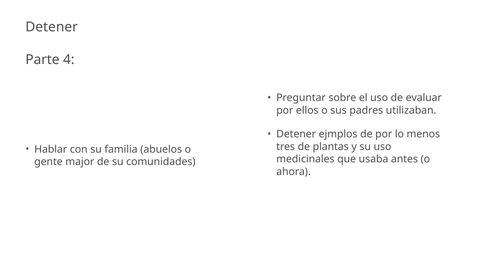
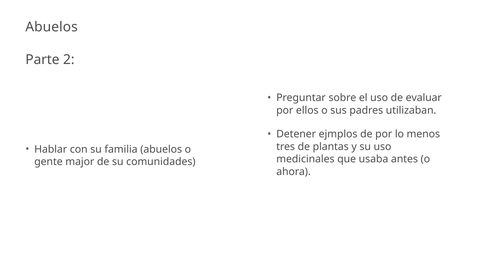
Detener at (52, 27): Detener -> Abuelos
4: 4 -> 2
